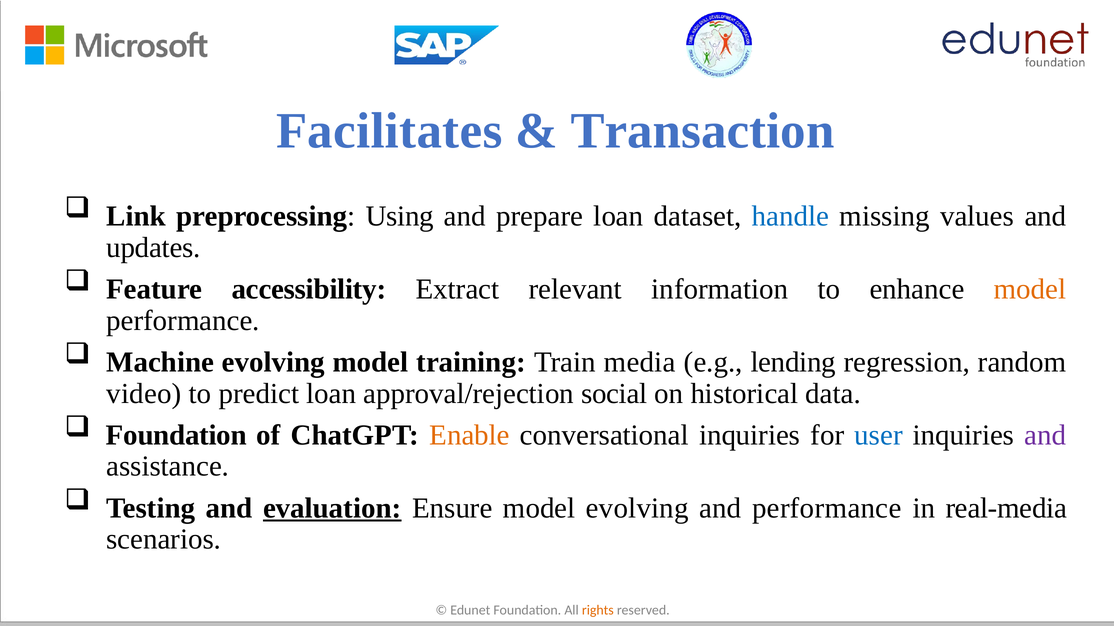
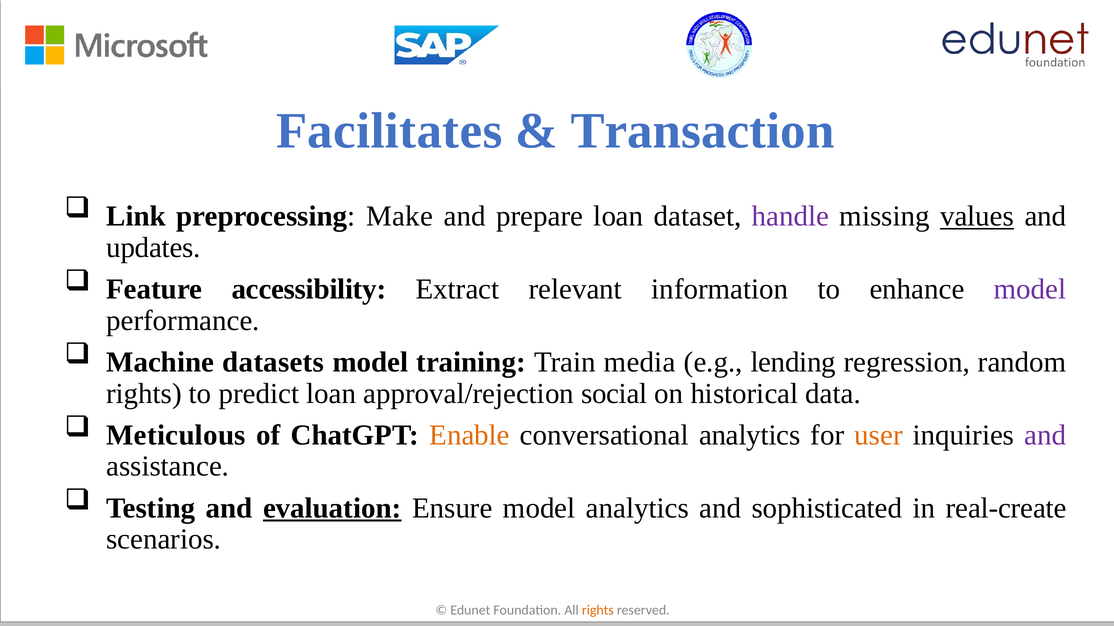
Using: Using -> Make
handle colour: blue -> purple
values underline: none -> present
model at (1030, 289) colour: orange -> purple
Machine evolving: evolving -> datasets
video at (144, 394): video -> rights
Foundation at (176, 436): Foundation -> Meticulous
conversational inquiries: inquiries -> analytics
user colour: blue -> orange
model evolving: evolving -> analytics
and performance: performance -> sophisticated
real-media: real-media -> real-create
